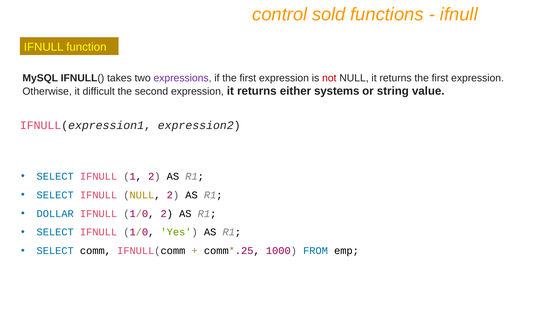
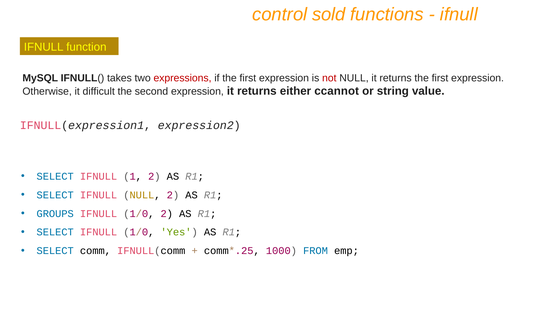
expressions colour: purple -> red
systems: systems -> ccannot
DOLLAR: DOLLAR -> GROUPS
